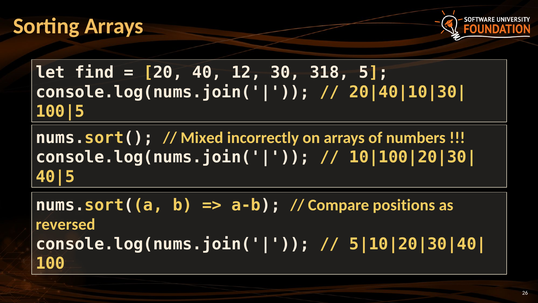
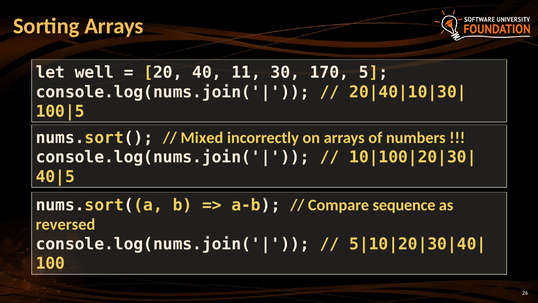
find: find -> well
12: 12 -> 11
318: 318 -> 170
positions: positions -> sequence
